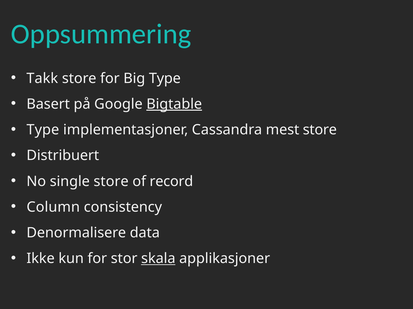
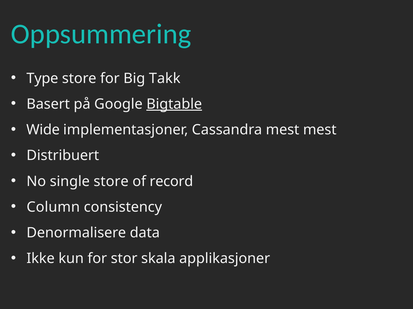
Takk: Takk -> Type
Big Type: Type -> Takk
Type at (43, 130): Type -> Wide
mest store: store -> mest
skala underline: present -> none
